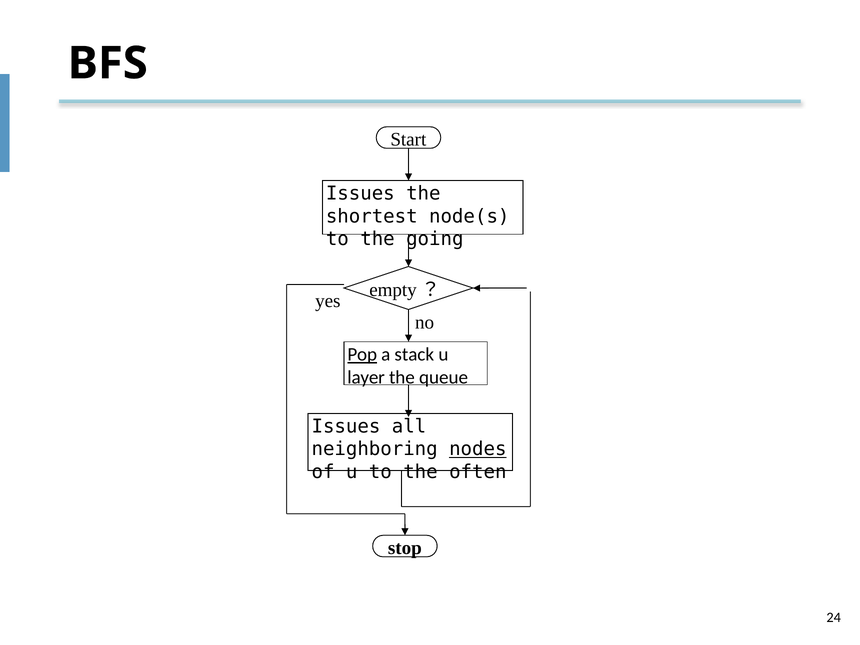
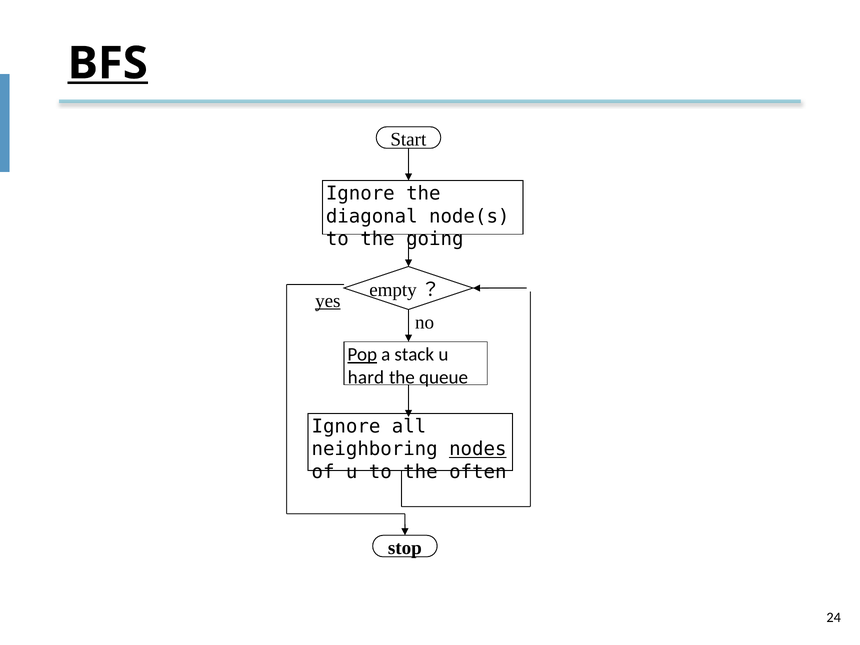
BFS underline: none -> present
Issues at (360, 193): Issues -> Ignore
shortest: shortest -> diagonal
yes underline: none -> present
layer: layer -> hard
Issues at (346, 426): Issues -> Ignore
